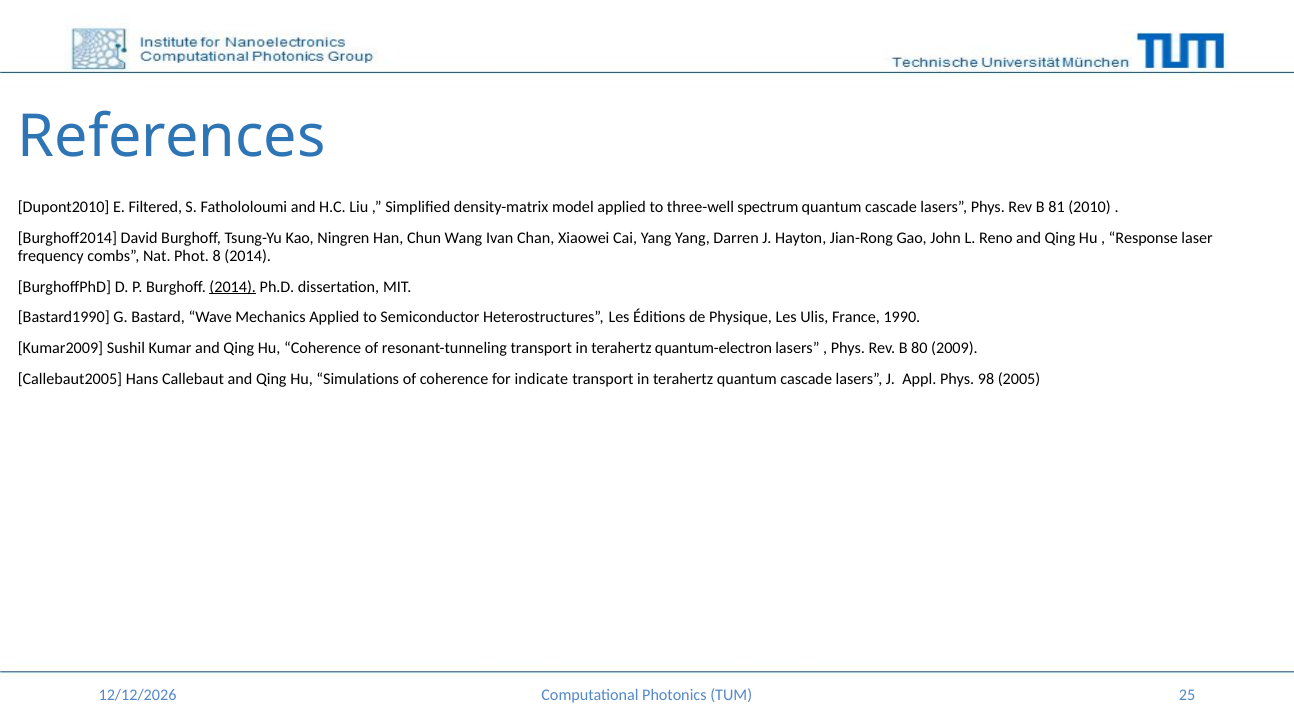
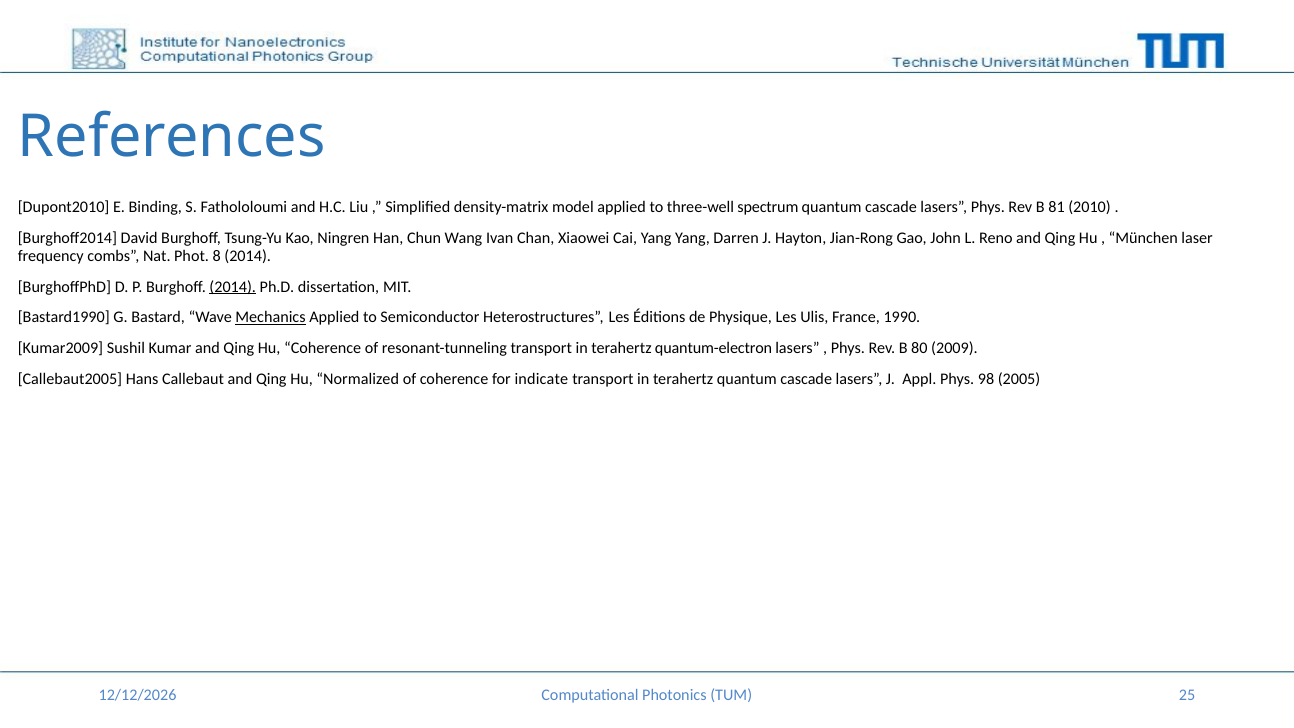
Filtered: Filtered -> Binding
Response: Response -> München
Mechanics underline: none -> present
Simulations: Simulations -> Normalized
